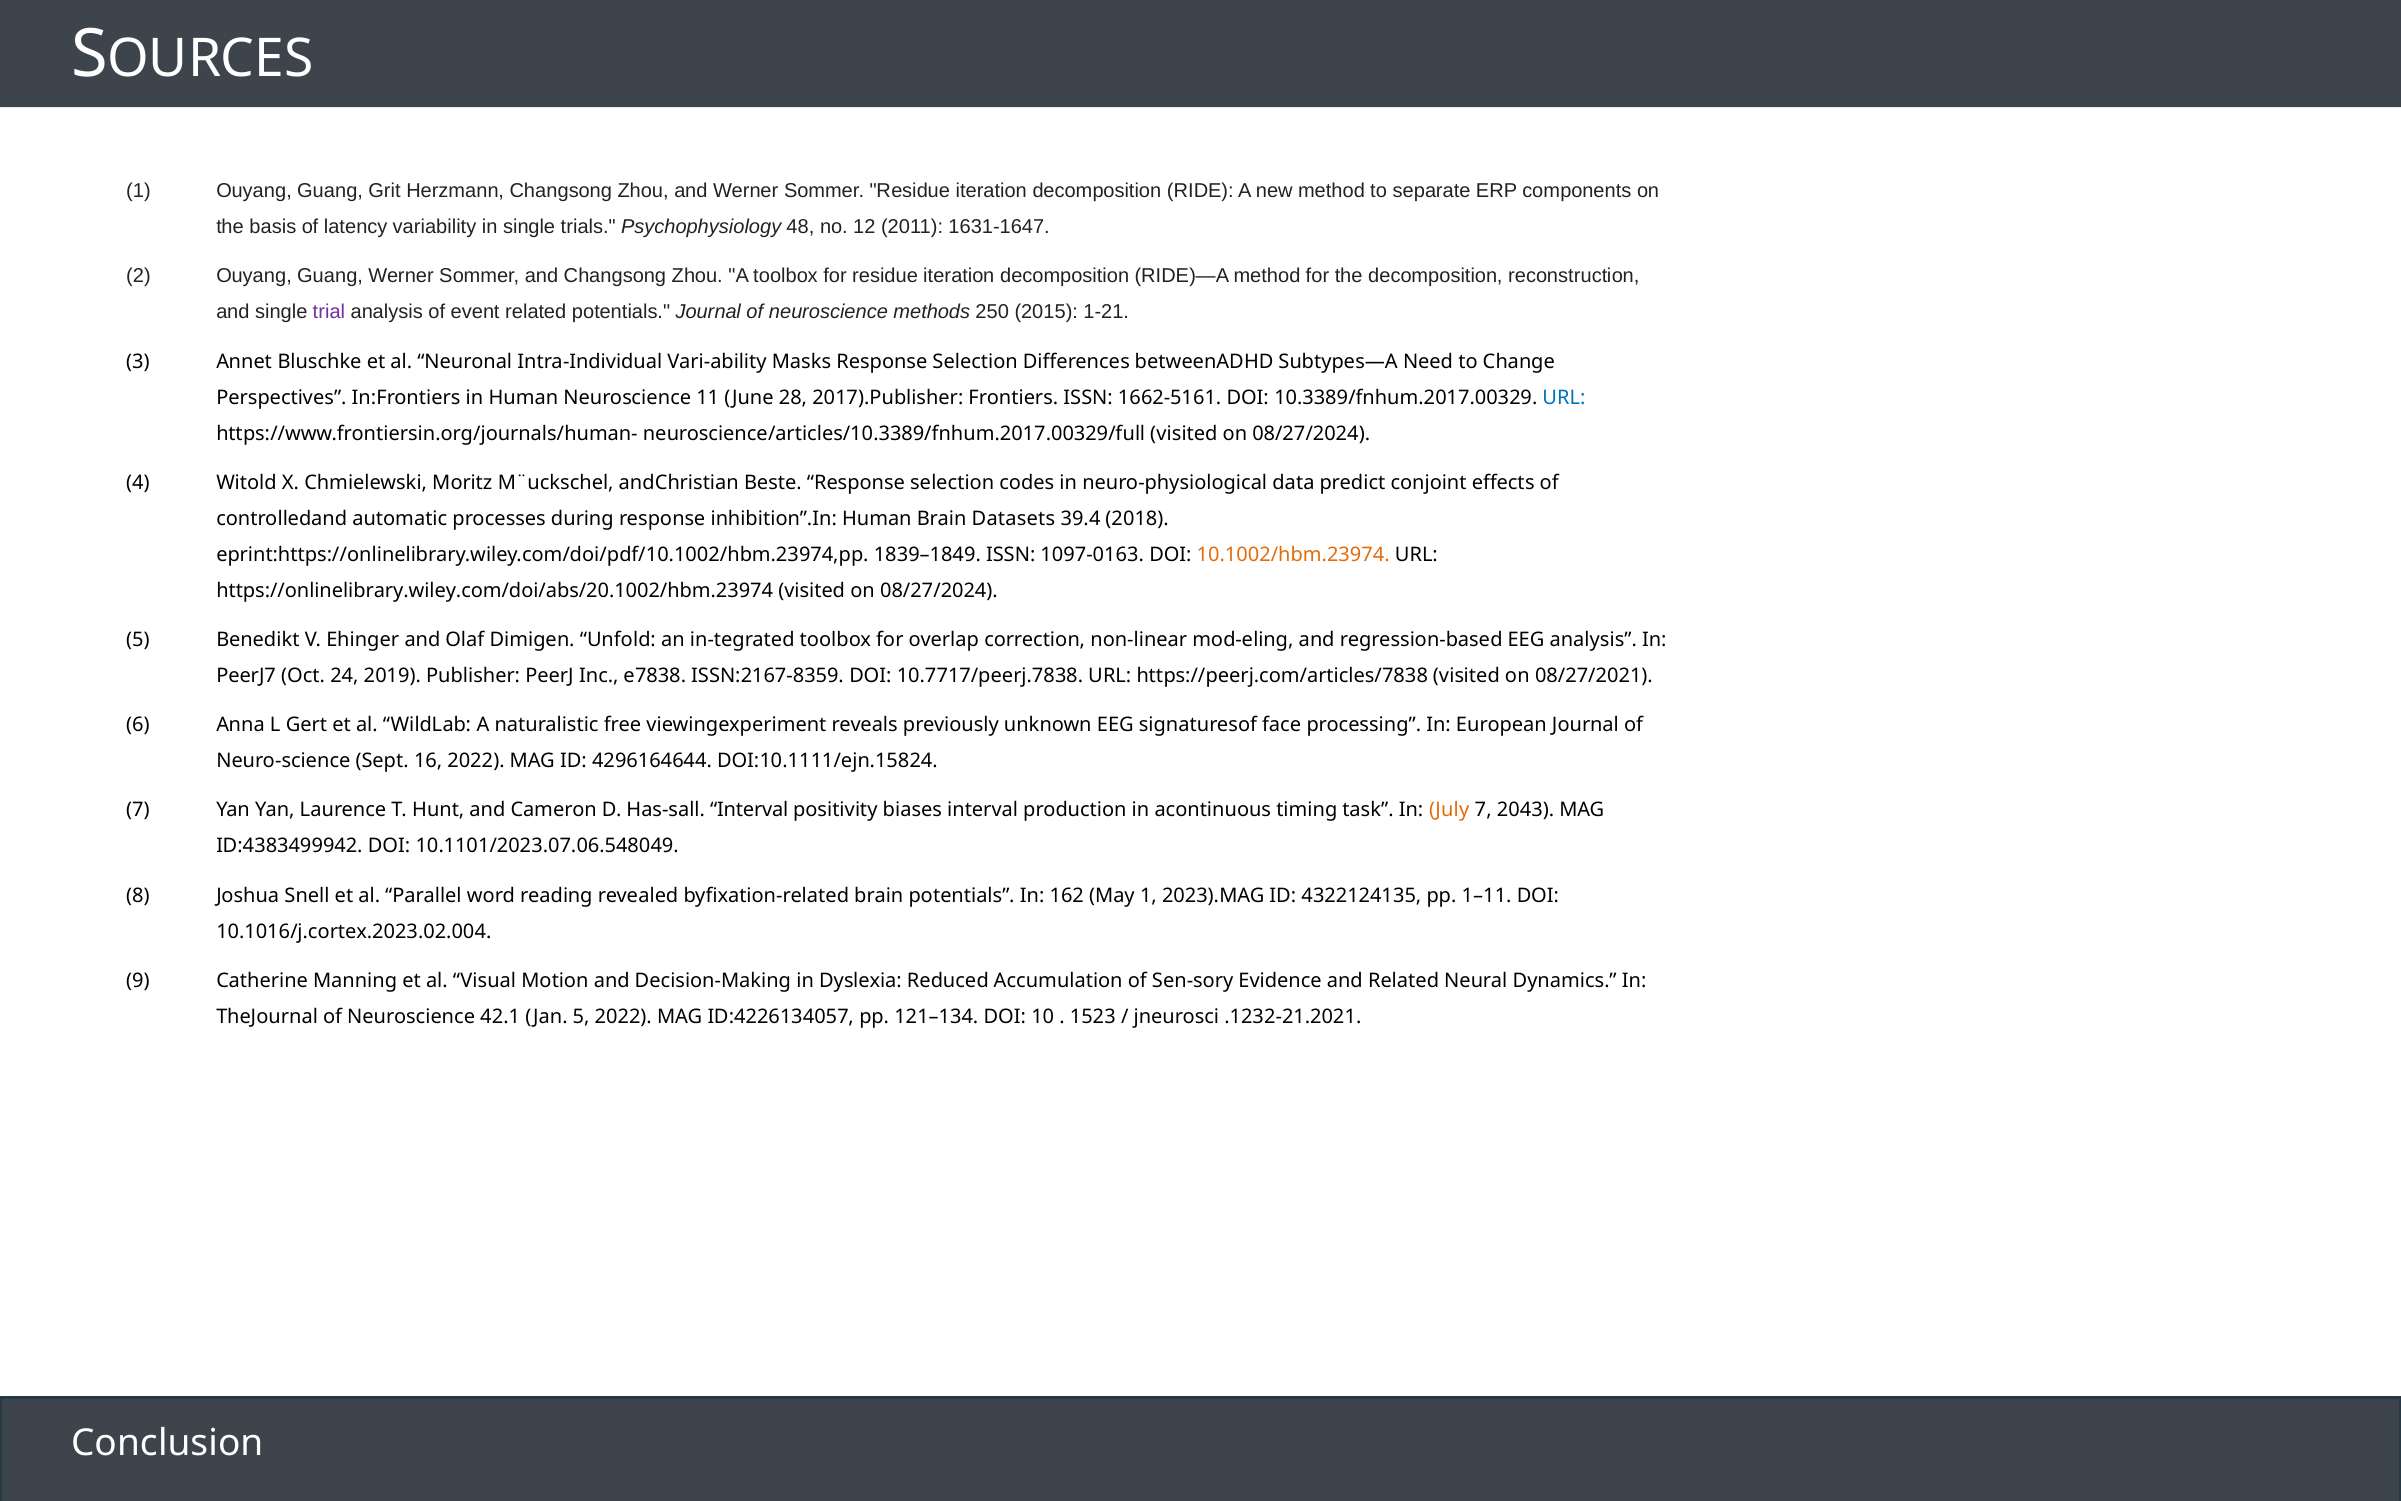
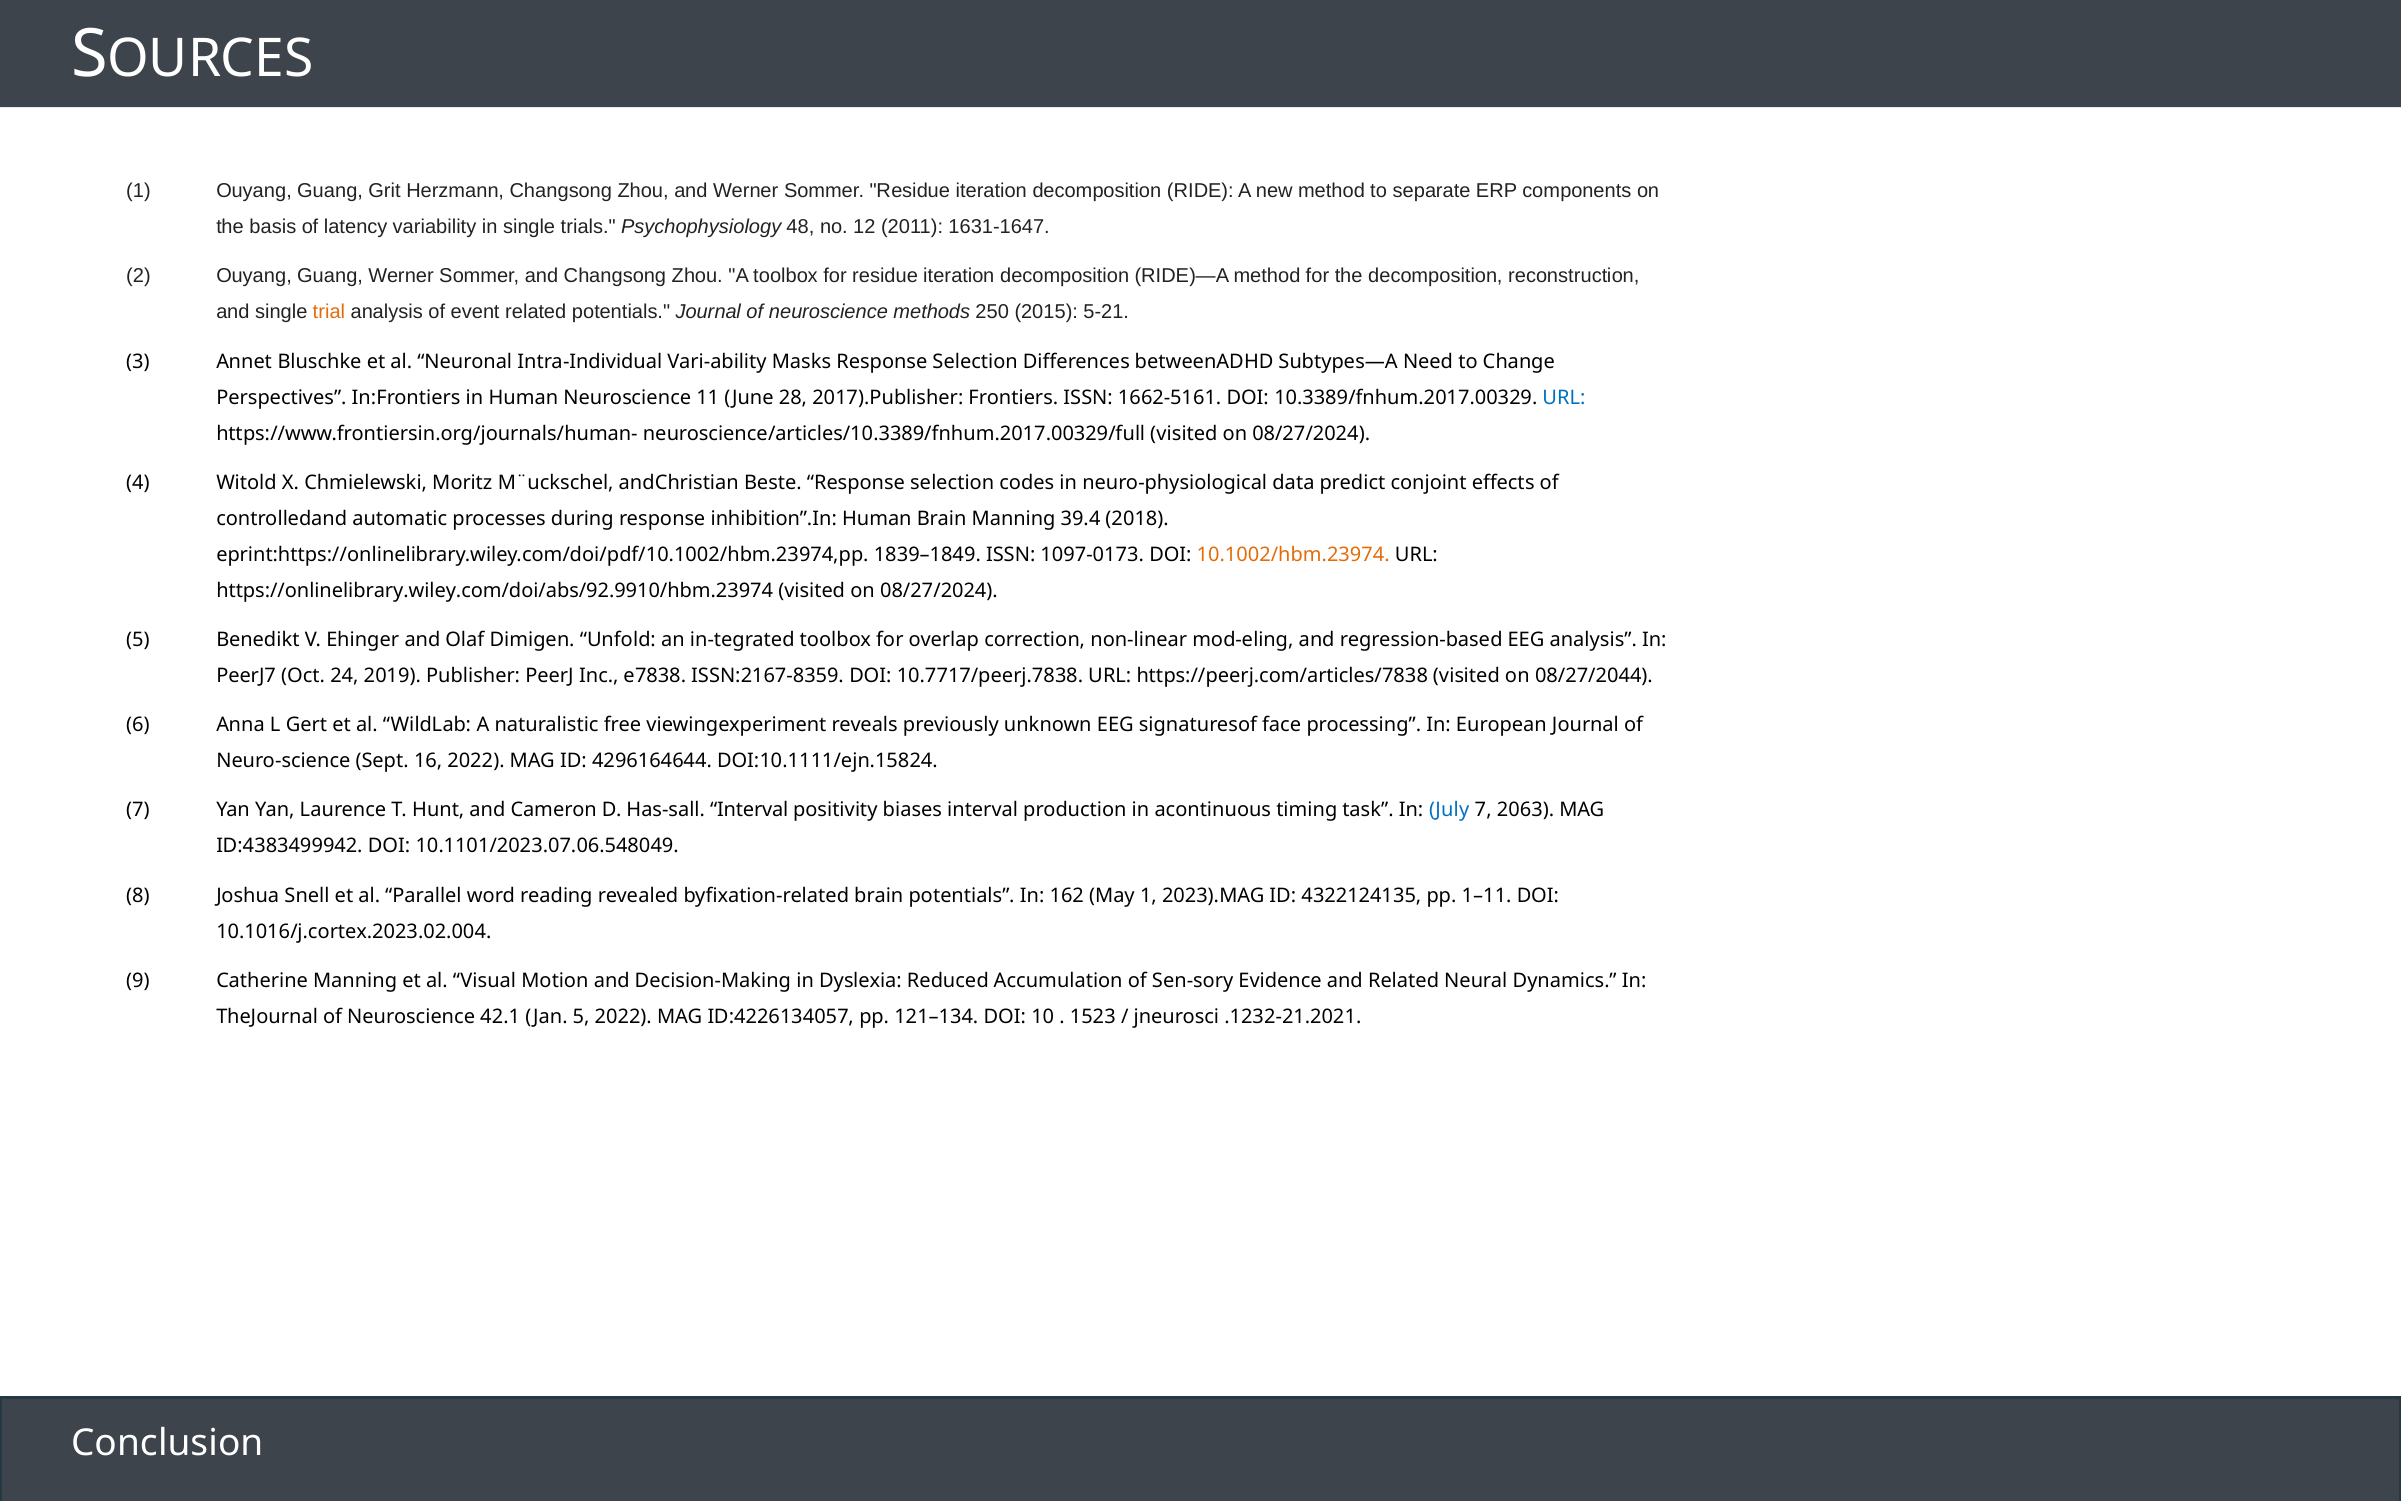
trial colour: purple -> orange
1-21: 1-21 -> 5-21
Brain Datasets: Datasets -> Manning
1097-0163: 1097-0163 -> 1097-0173
https://onlinelibrary.wiley.com/doi/abs/20.1002/hbm.23974: https://onlinelibrary.wiley.com/doi/abs/20.1002/hbm.23974 -> https://onlinelibrary.wiley.com/doi/abs/92.9910/hbm.23974
08/27/2021: 08/27/2021 -> 08/27/2044
July colour: orange -> blue
2043: 2043 -> 2063
